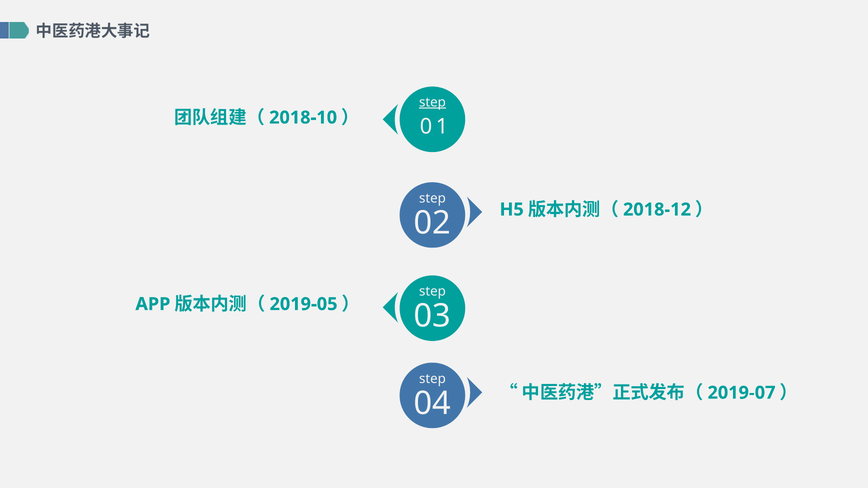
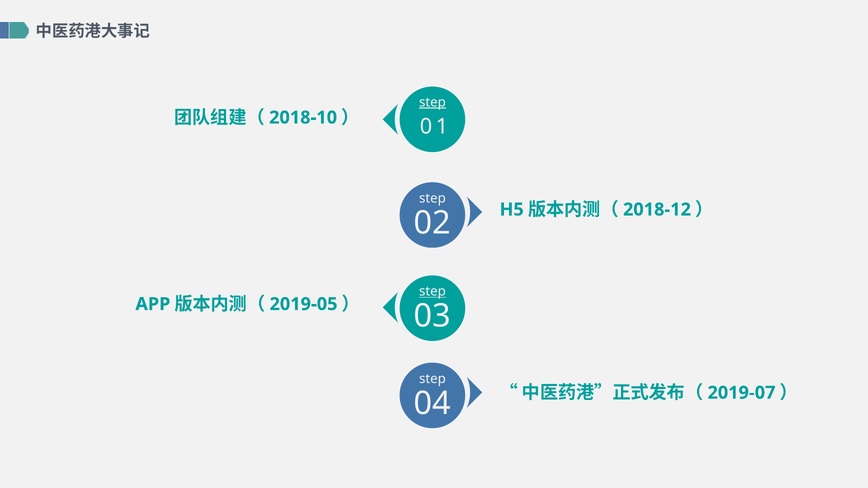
step at (432, 292) underline: none -> present
